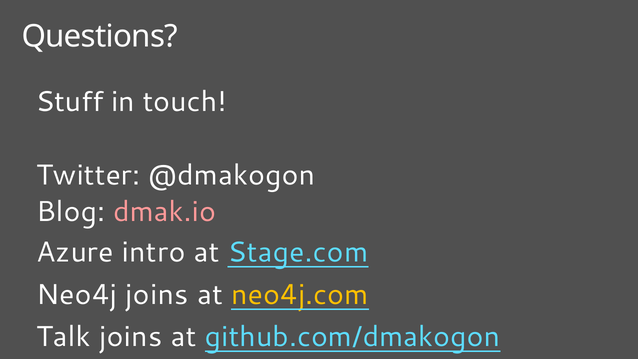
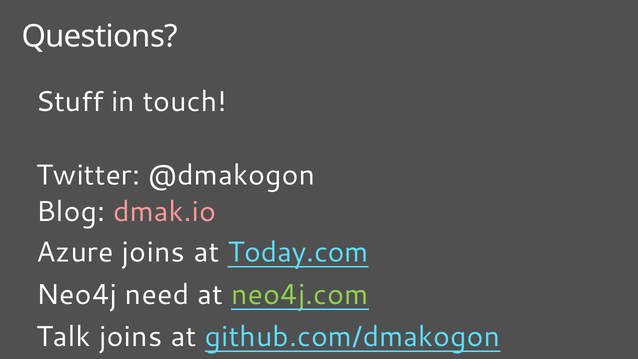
Azure intro: intro -> joins
Stage.com: Stage.com -> Today.com
Neo4j joins: joins -> need
neo4j.com colour: yellow -> light green
